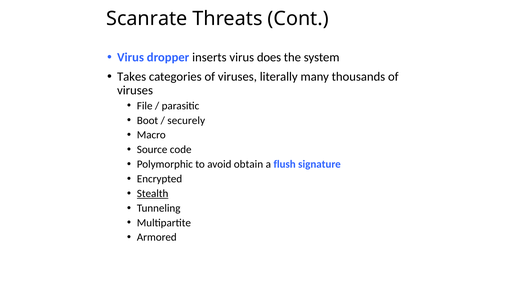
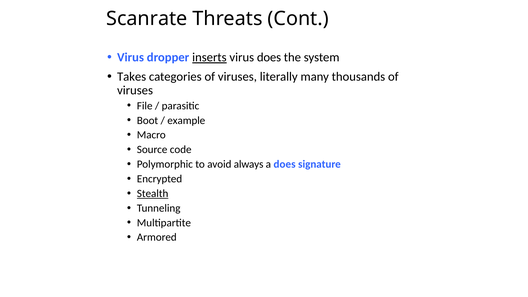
inserts underline: none -> present
securely: securely -> example
obtain: obtain -> always
a flush: flush -> does
